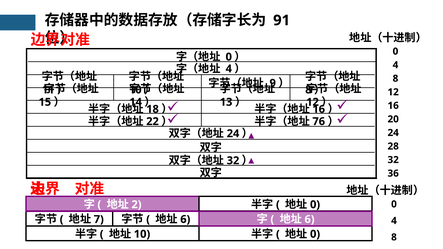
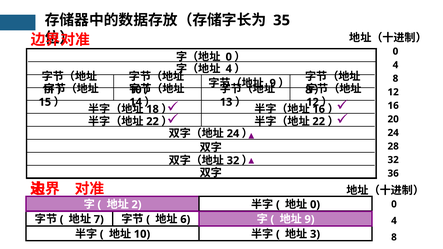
91: 91 -> 35
76 at (319, 122): 76 -> 22
6 at (310, 220): 6 -> 9
0 at (315, 234): 0 -> 3
